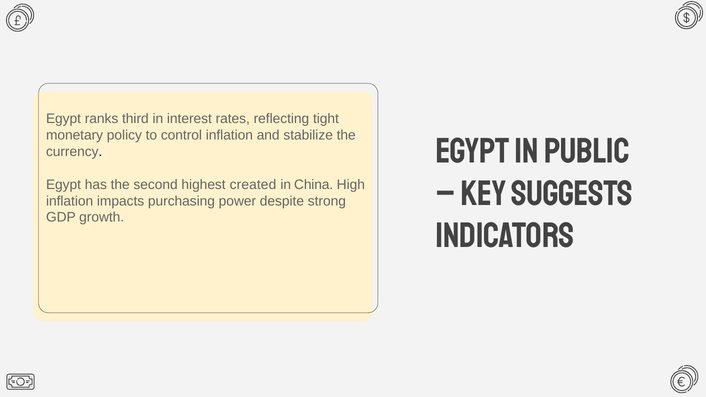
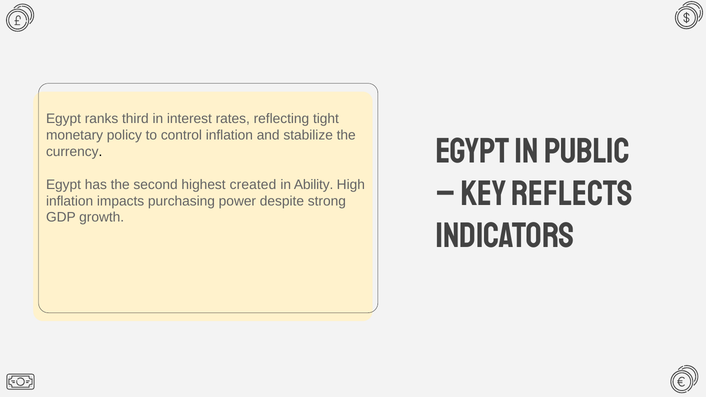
China: China -> Ability
Suggests: Suggests -> Reflects
